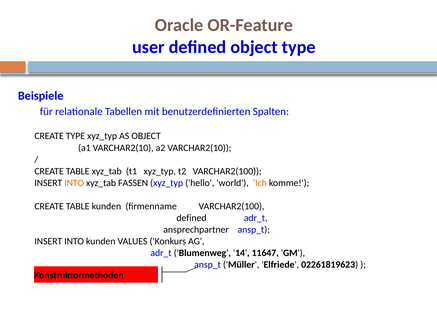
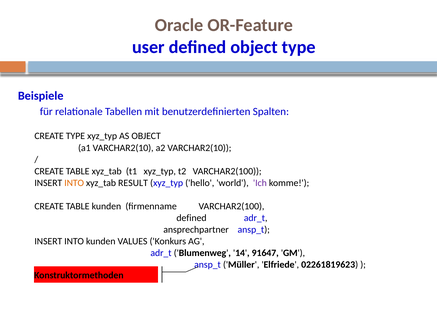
FASSEN: FASSEN -> RESULT
Ich colour: orange -> purple
11647: 11647 -> 91647
